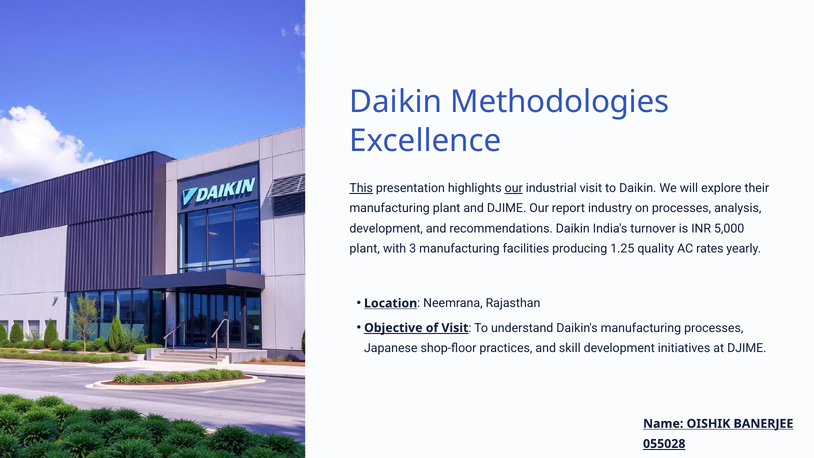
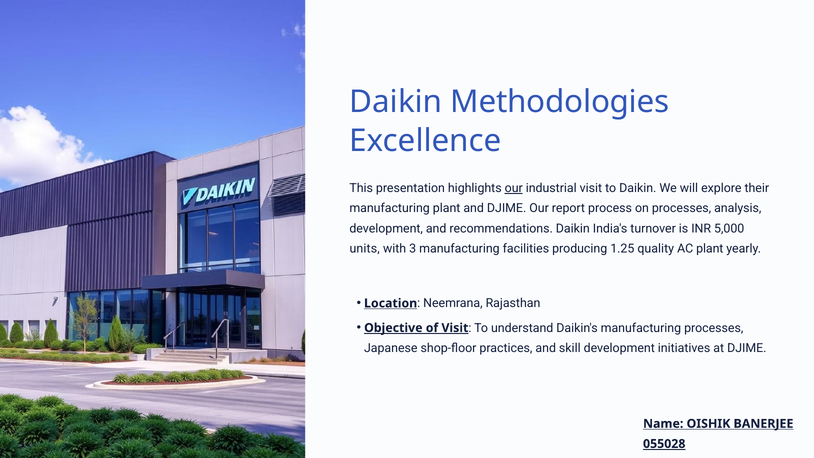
This underline: present -> none
industry: industry -> process
plant at (365, 249): plant -> units
AC rates: rates -> plant
